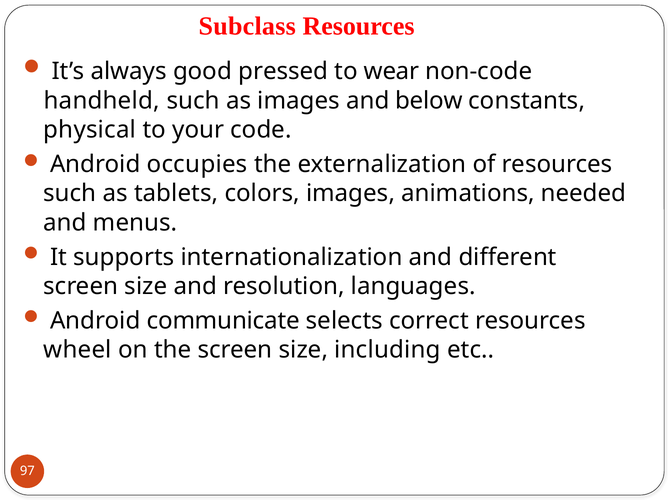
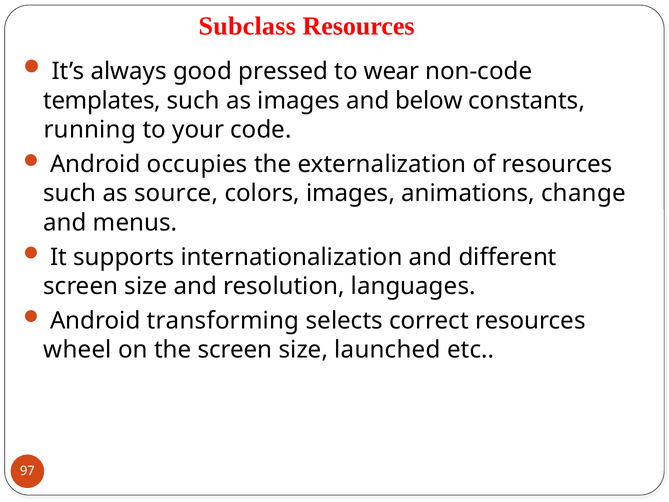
handheld: handheld -> templates
physical: physical -> running
tablets: tablets -> source
needed: needed -> change
communicate: communicate -> transforming
including: including -> launched
